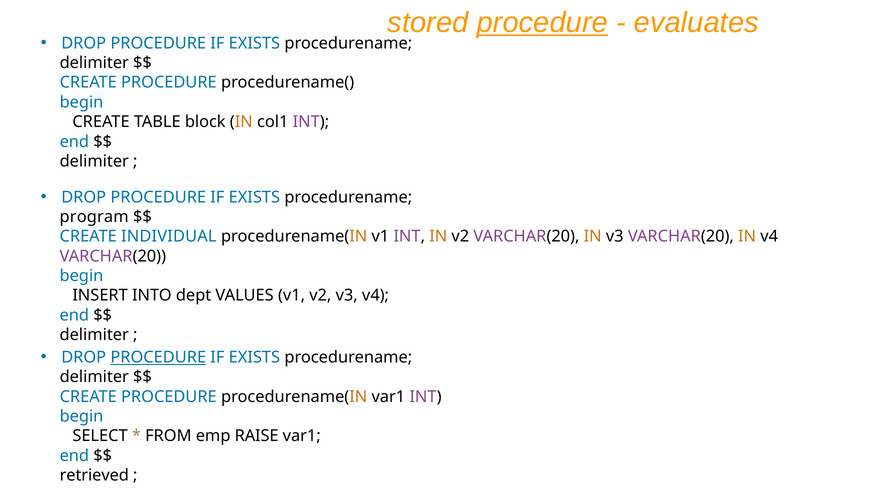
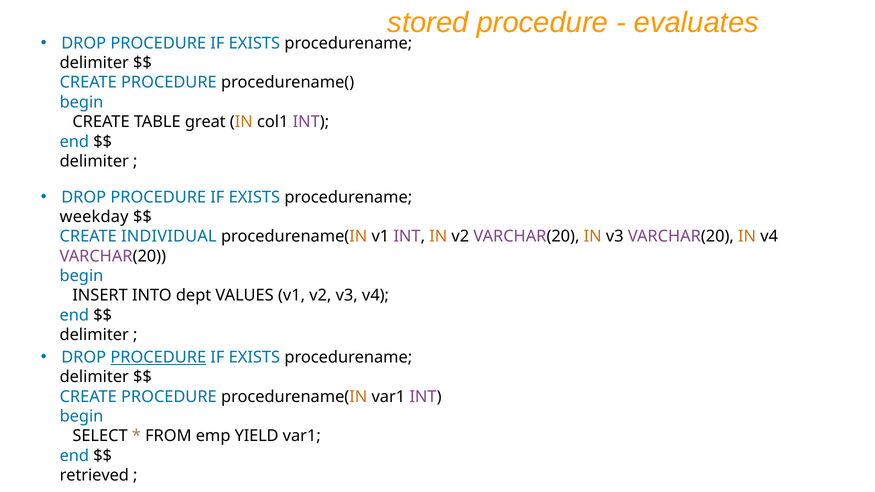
procedure at (542, 23) underline: present -> none
block: block -> great
program: program -> weekday
RAISE: RAISE -> YIELD
